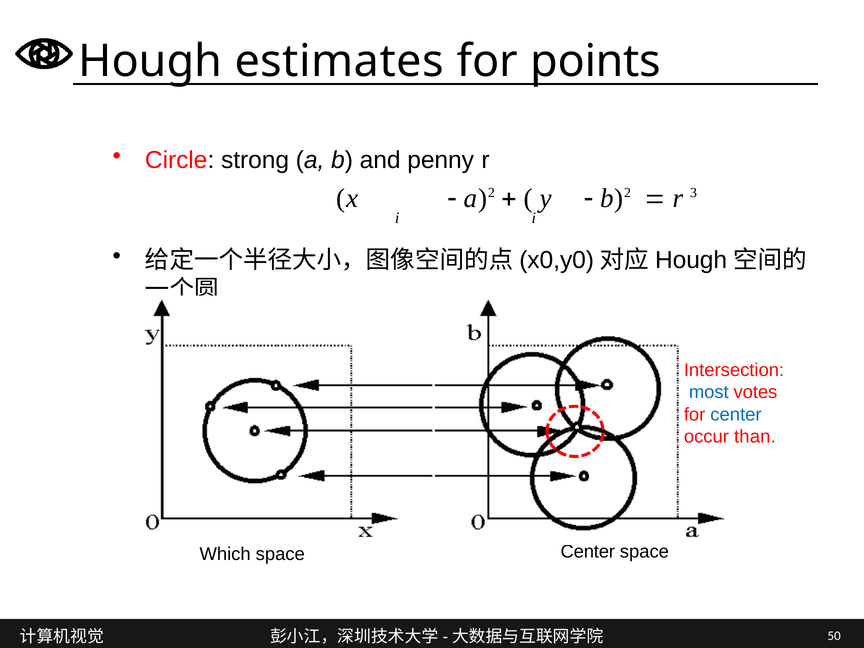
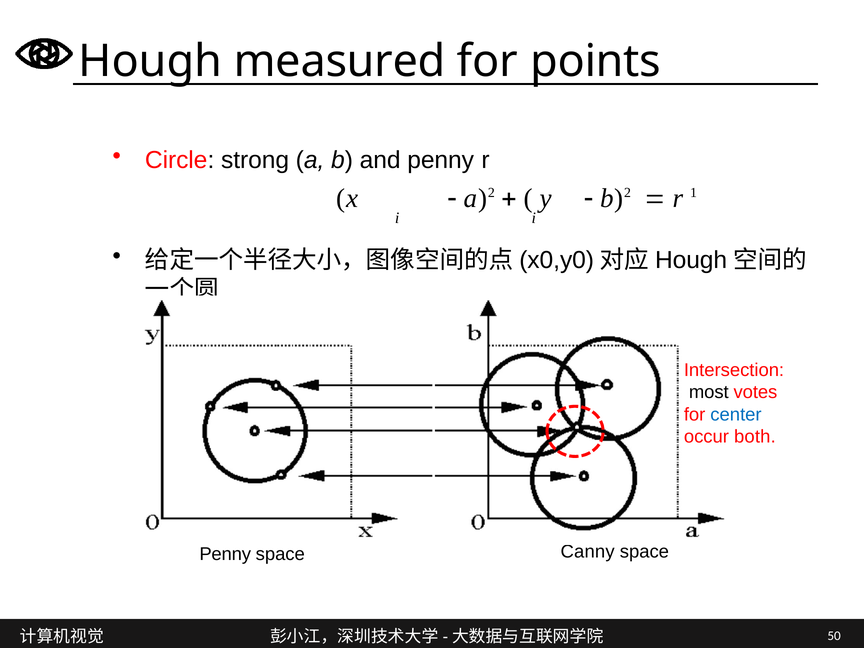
estimates: estimates -> measured
3: 3 -> 1
most colour: blue -> black
than: than -> both
Which at (225, 554): Which -> Penny
space Center: Center -> Canny
